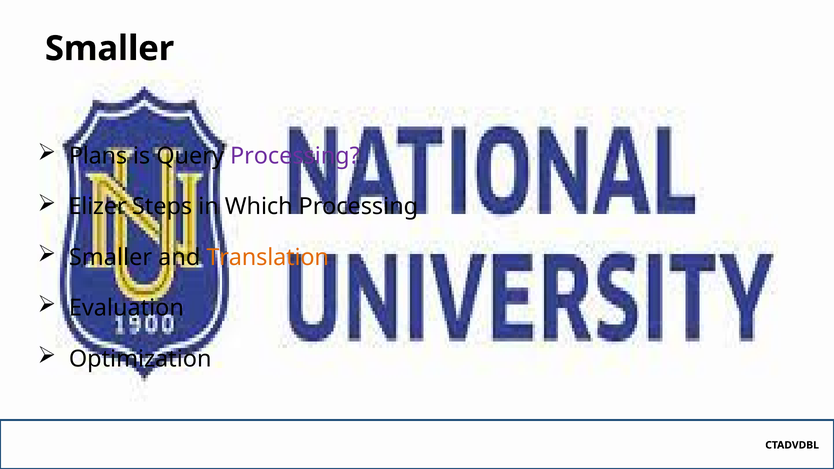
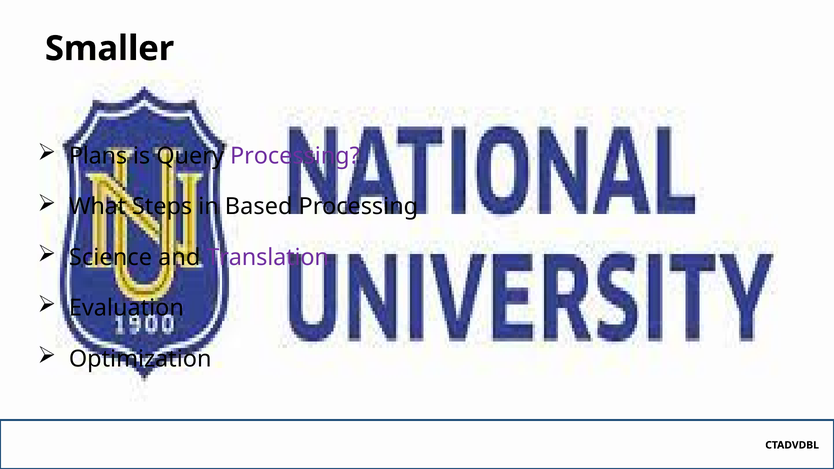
Elizer: Elizer -> What
Which: Which -> Based
Smaller at (111, 257): Smaller -> Science
Translation colour: orange -> purple
